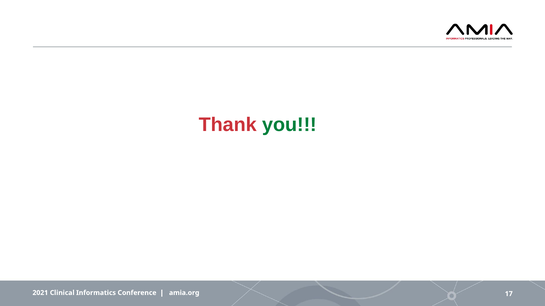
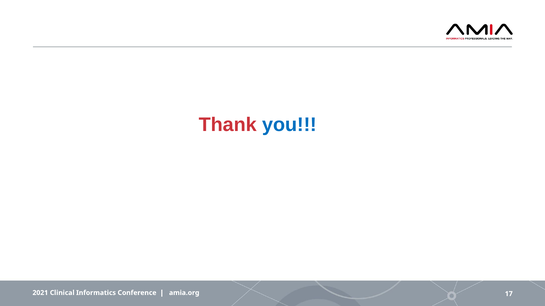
you colour: green -> blue
